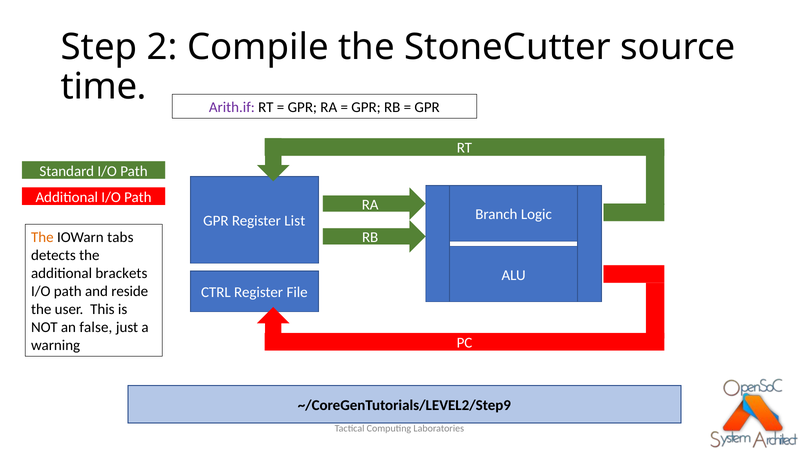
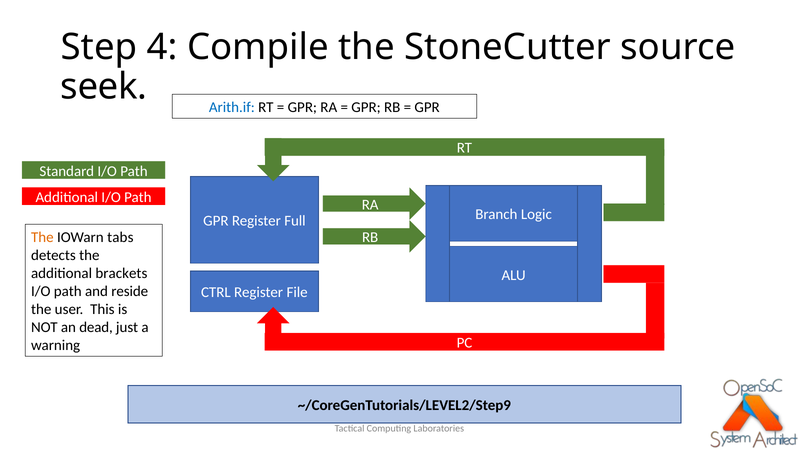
2: 2 -> 4
time: time -> seek
Arith.if colour: purple -> blue
List: List -> Full
false: false -> dead
